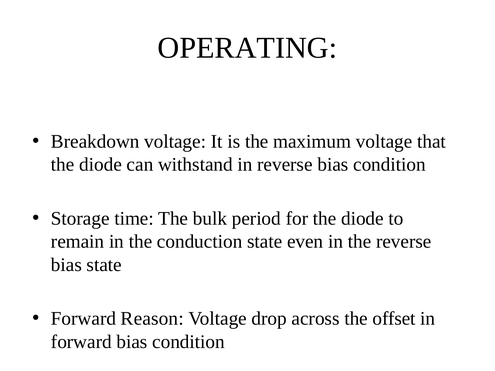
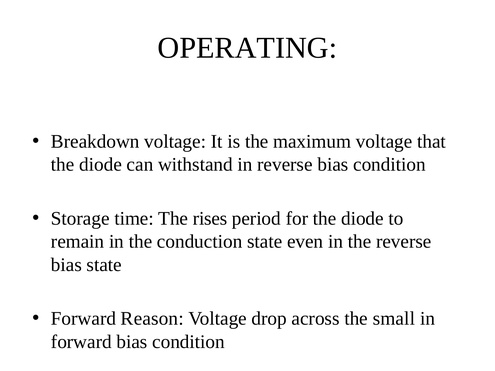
bulk: bulk -> rises
offset: offset -> small
